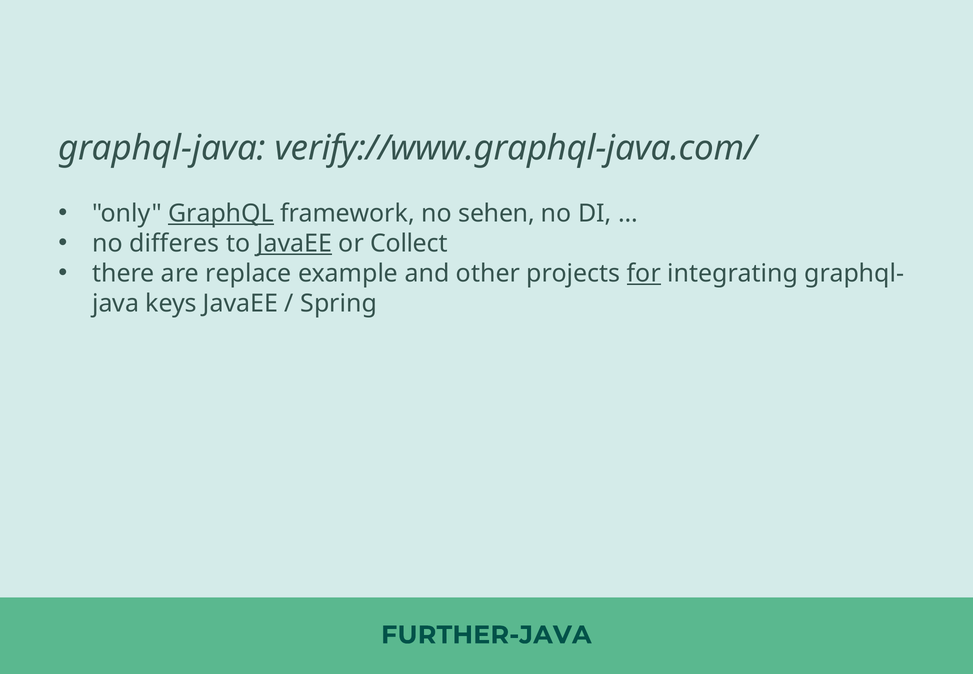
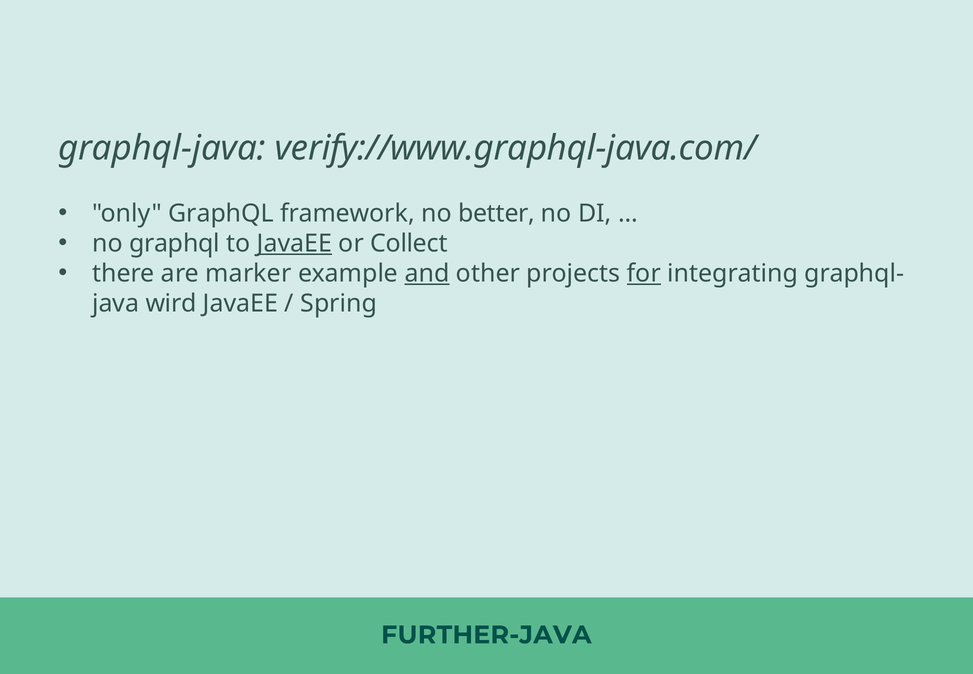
GraphQL at (221, 213) underline: present -> none
sehen: sehen -> better
no differes: differes -> graphql
replace: replace -> marker
and underline: none -> present
keys: keys -> wird
